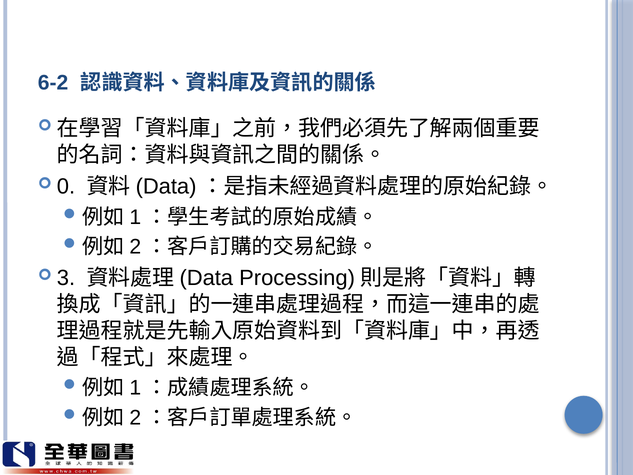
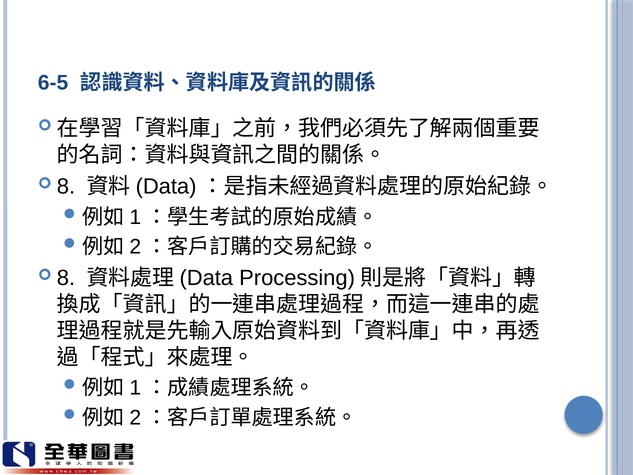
6-2: 6-2 -> 6-5
0 at (66, 187): 0 -> 8
3 at (66, 278): 3 -> 8
